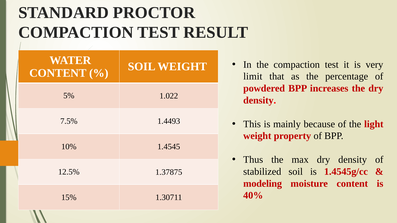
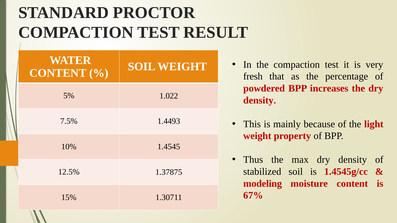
limit: limit -> fresh
40%: 40% -> 67%
